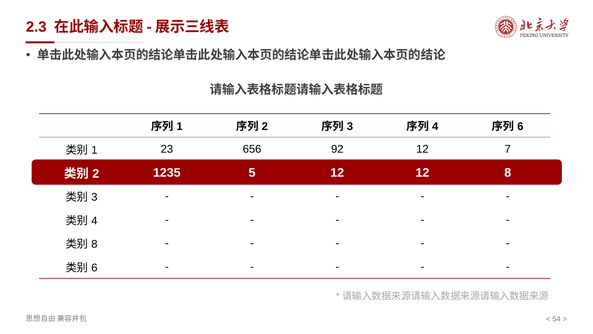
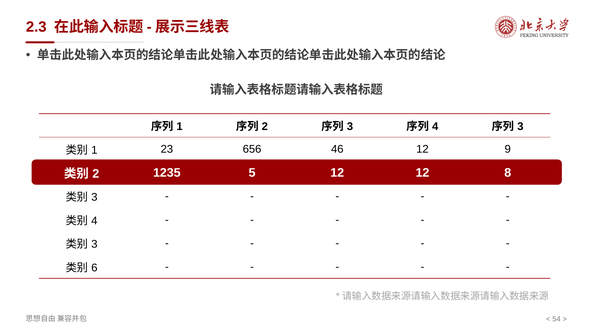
6 at (520, 126): 6 -> 3
92: 92 -> 46
7: 7 -> 9
8 at (94, 244): 8 -> 3
